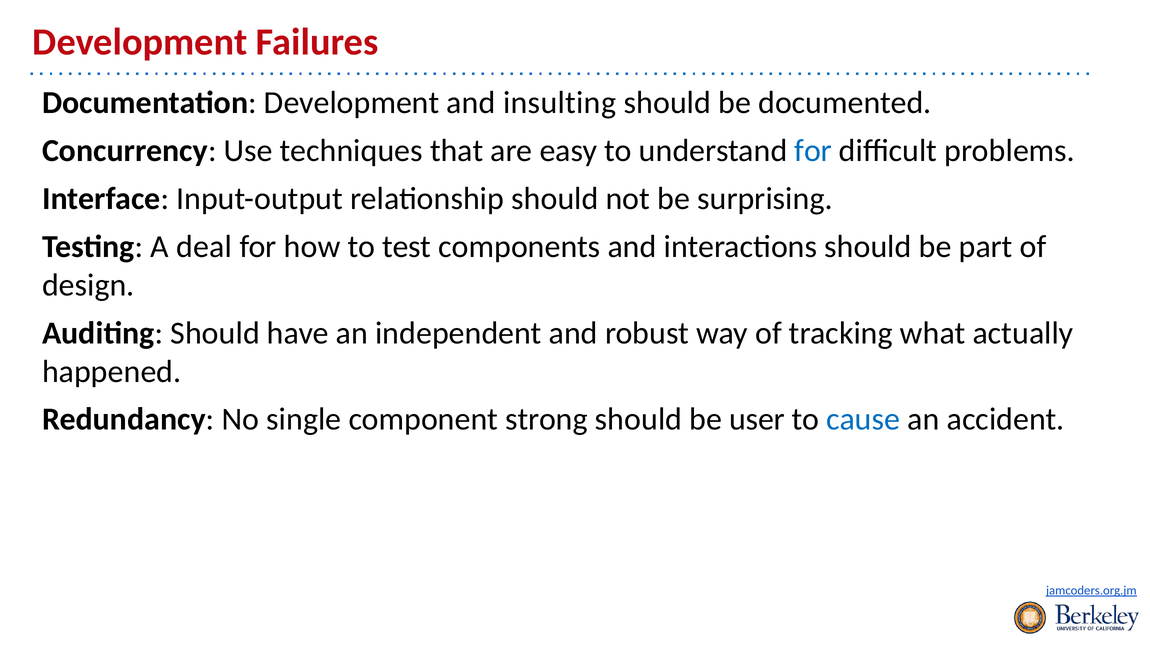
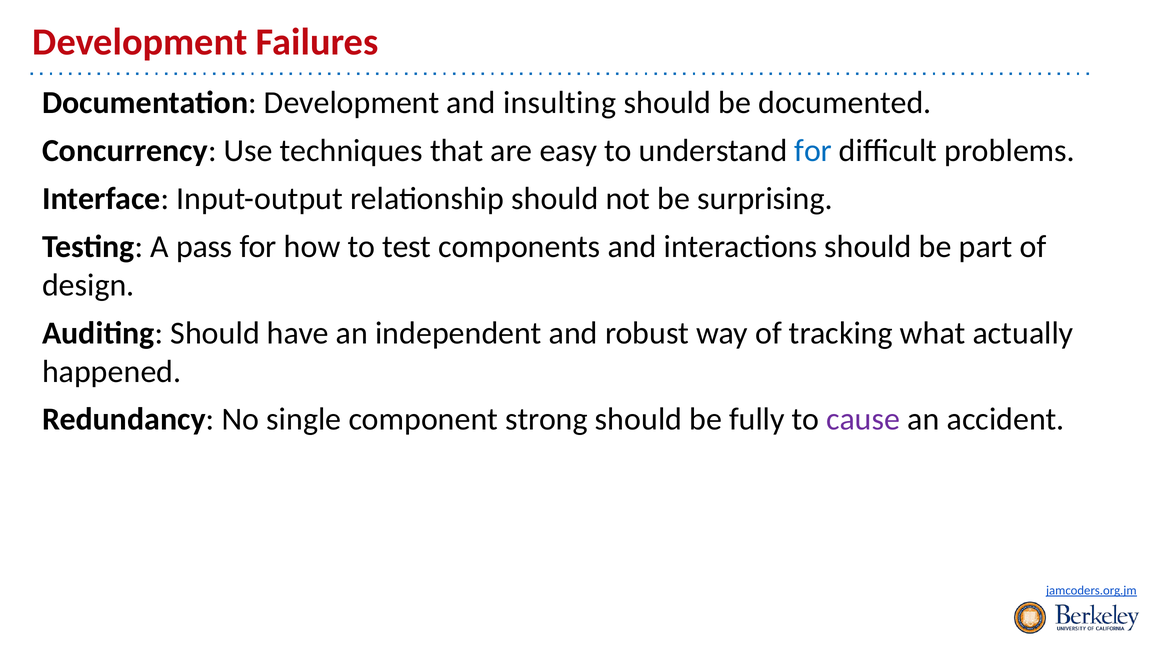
deal: deal -> pass
user: user -> fully
cause colour: blue -> purple
